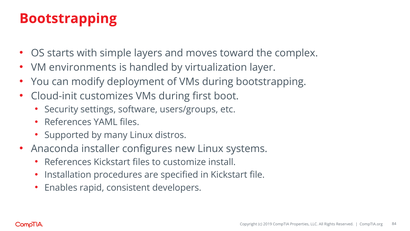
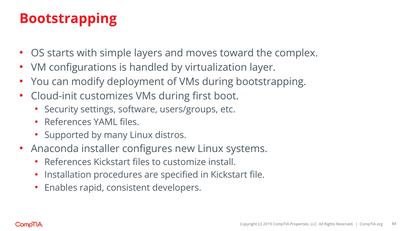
environments: environments -> configurations
